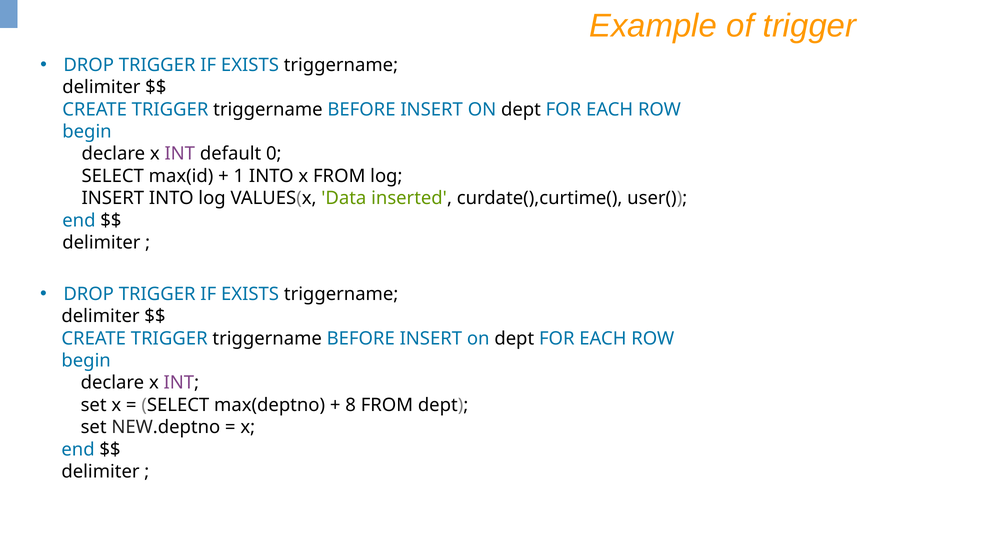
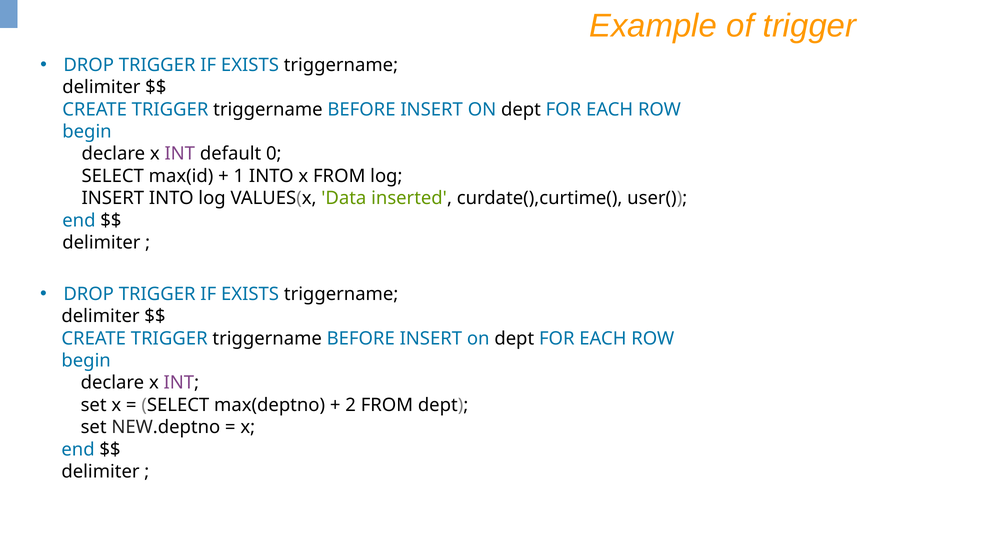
8: 8 -> 2
